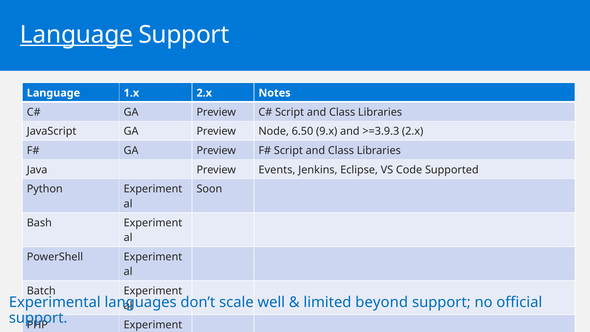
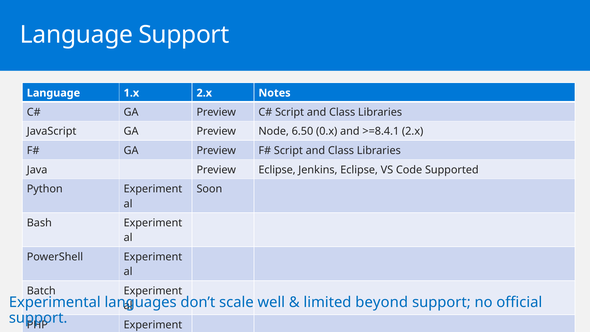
Language at (77, 35) underline: present -> none
9.x: 9.x -> 0.x
>=3.9.3: >=3.9.3 -> >=8.4.1
Preview Events: Events -> Eclipse
